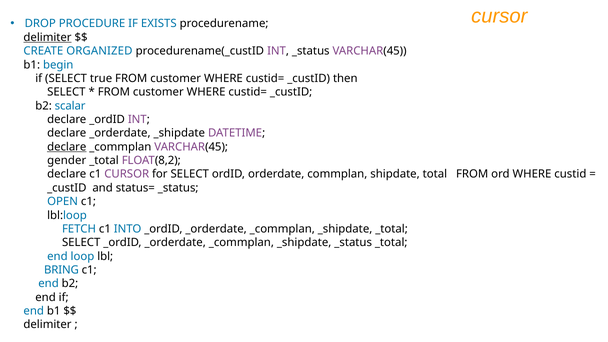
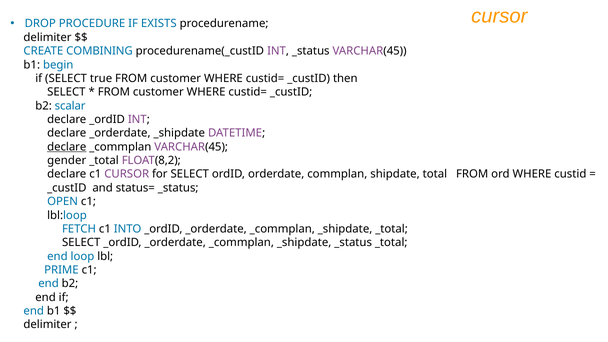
delimiter at (48, 37) underline: present -> none
ORGANIZED: ORGANIZED -> COMBINING
BRING: BRING -> PRIME
